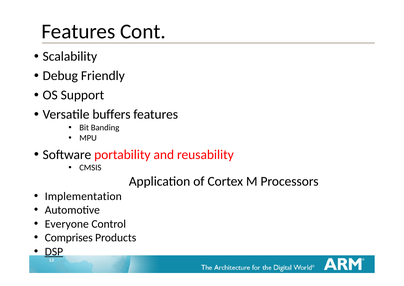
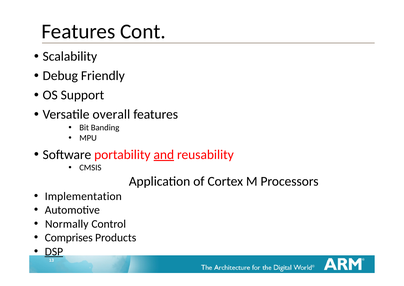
buffers: buffers -> overall
and underline: none -> present
Everyone: Everyone -> Normally
